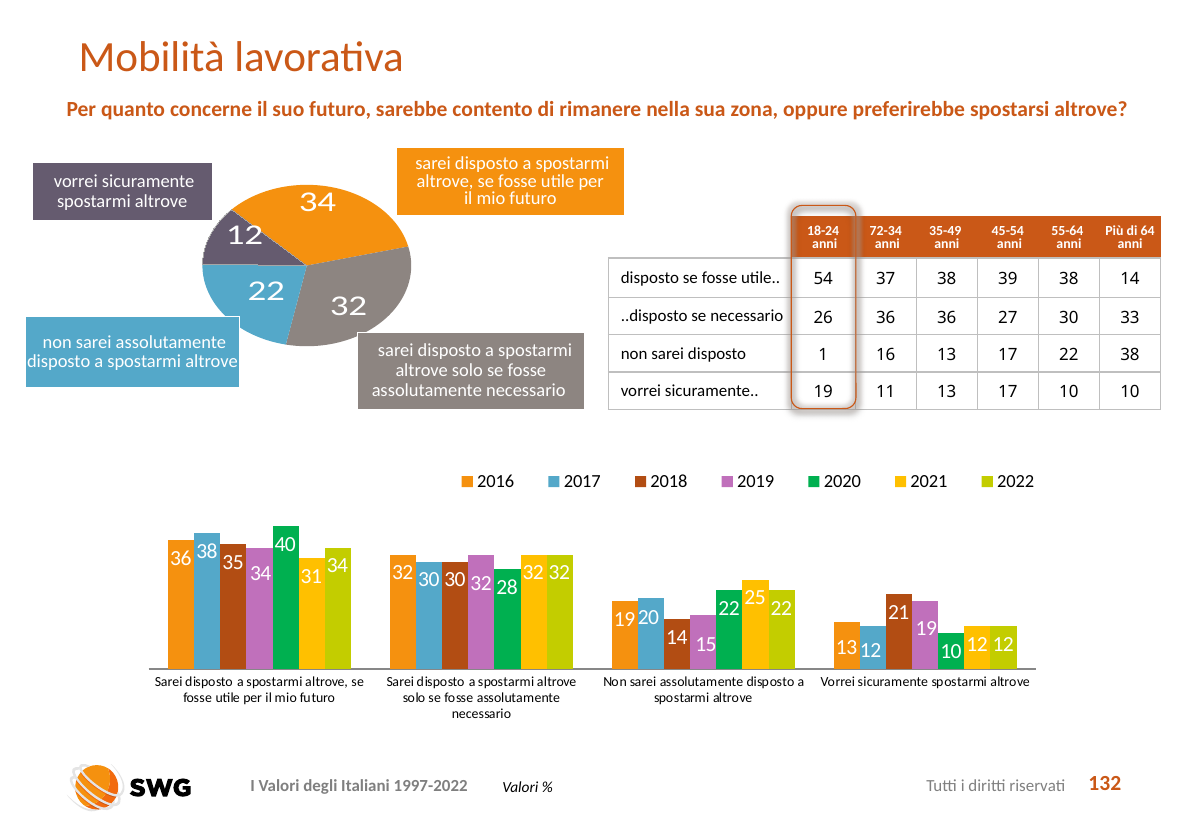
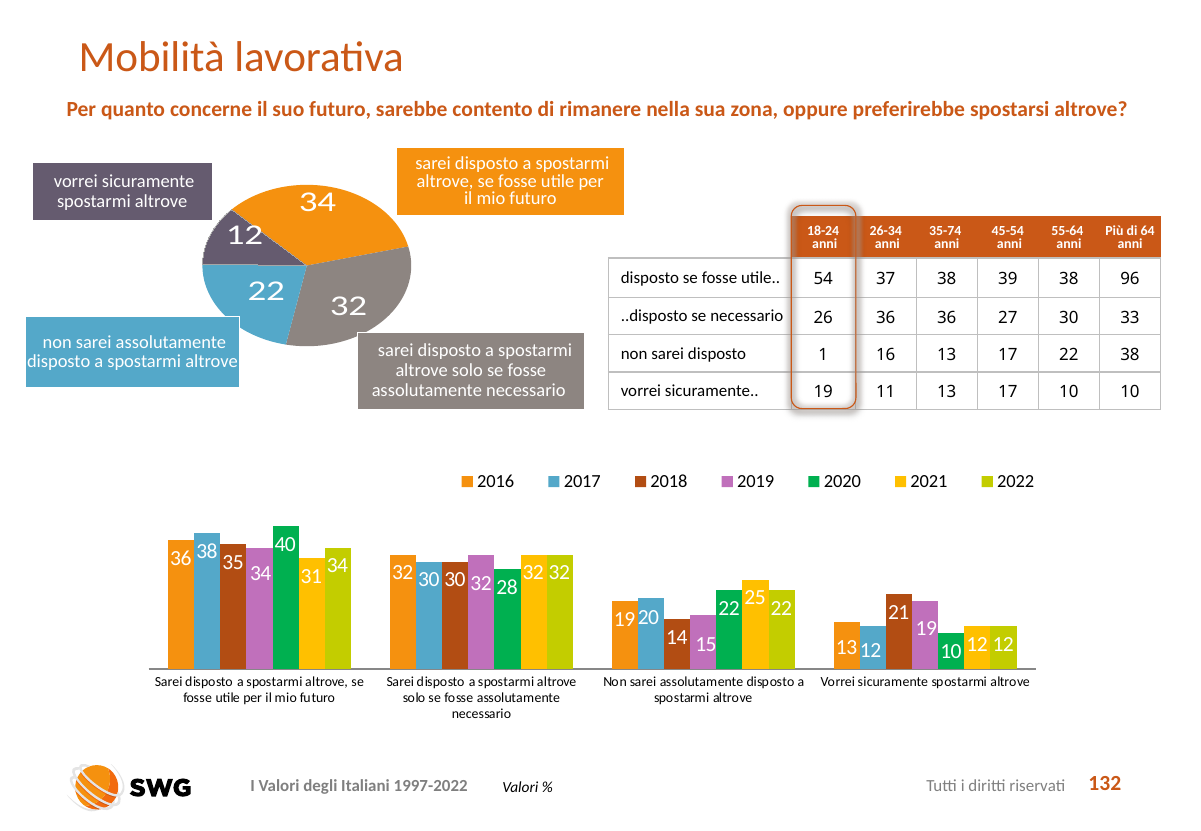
72-34: 72-34 -> 26-34
35-49: 35-49 -> 35-74
38 14: 14 -> 96
